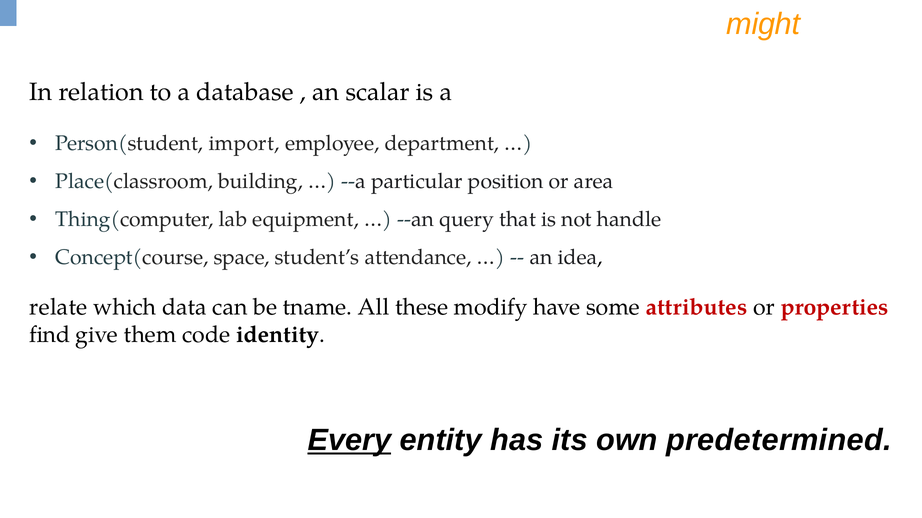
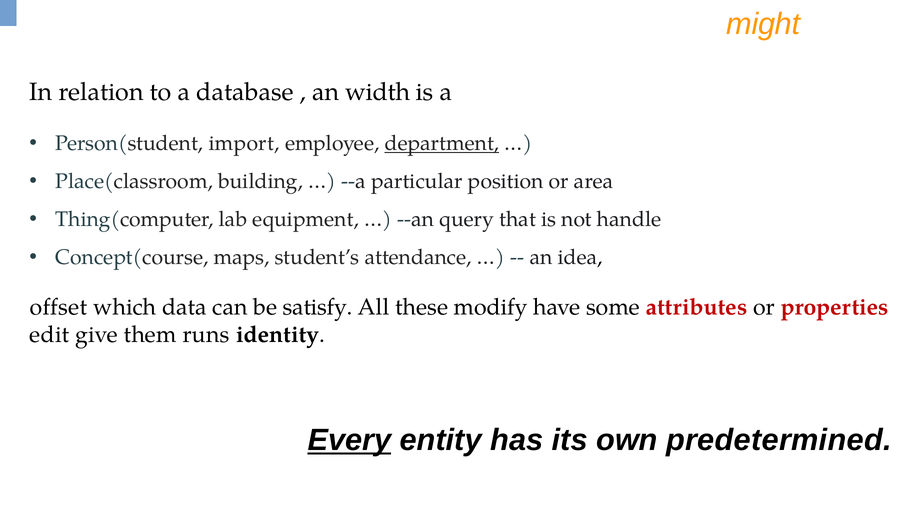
scalar: scalar -> width
department underline: none -> present
space: space -> maps
relate: relate -> offset
tname: tname -> satisfy
find: find -> edit
code: code -> runs
